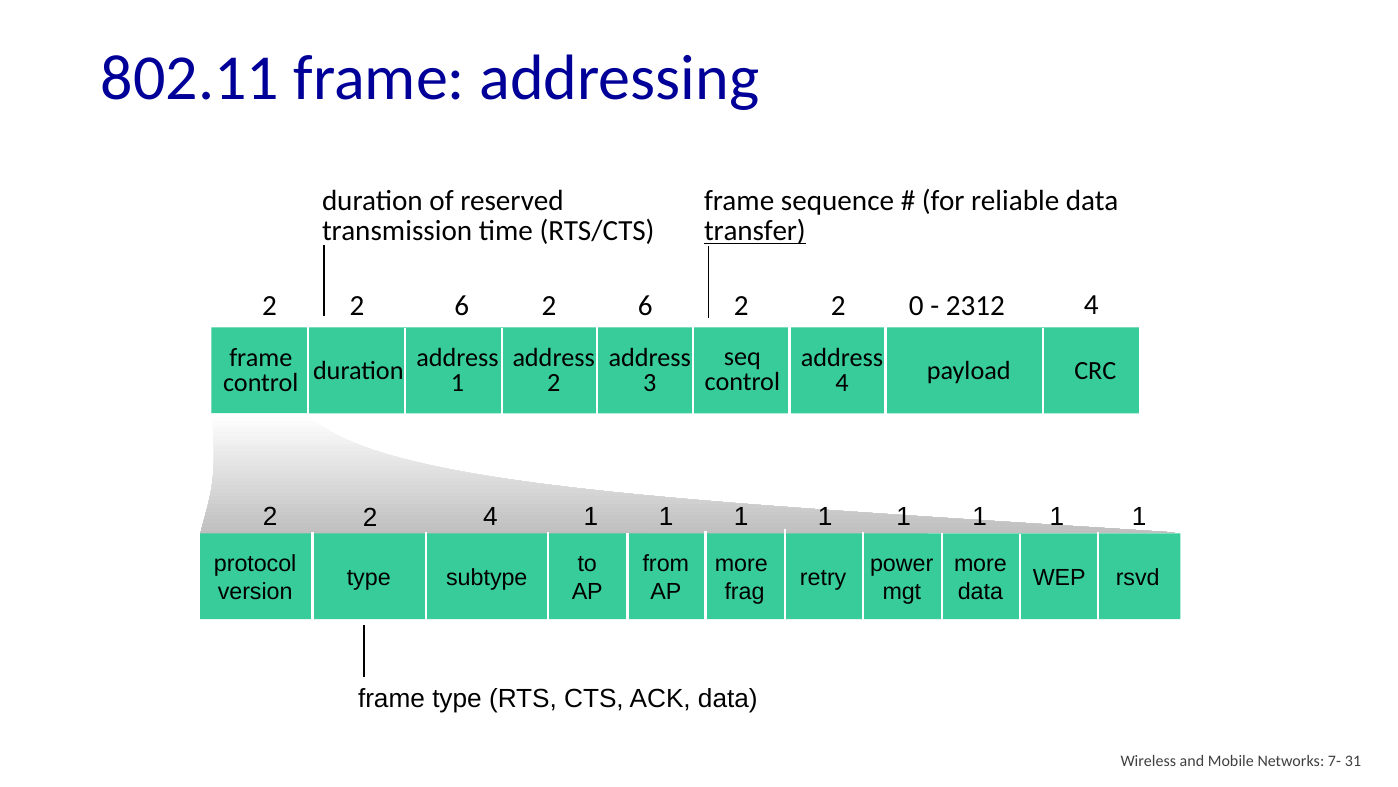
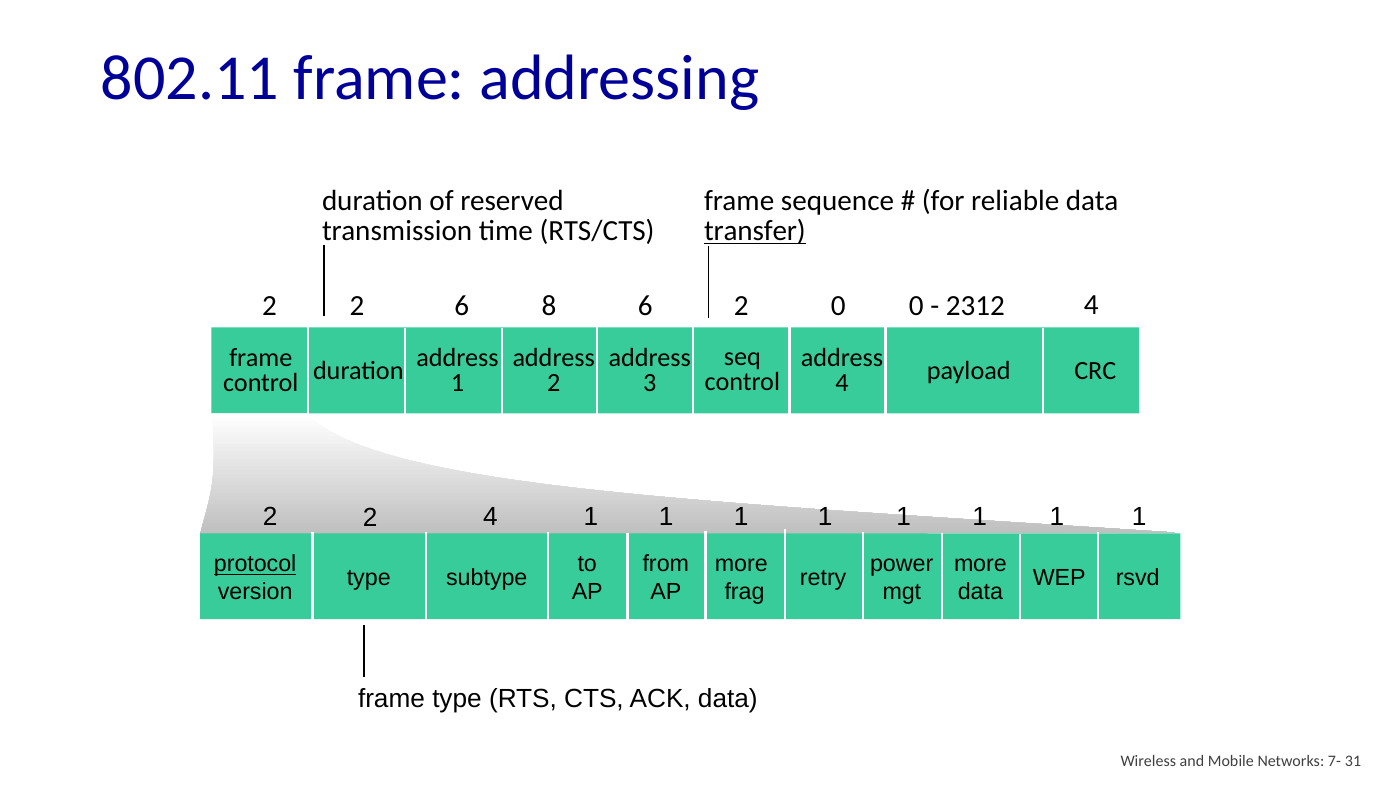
2 2 6 2: 2 -> 8
6 2 2: 2 -> 0
protocol underline: none -> present
